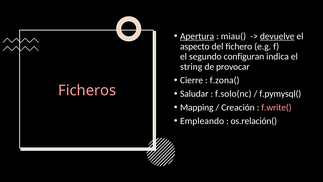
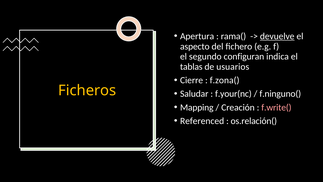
Apertura underline: present -> none
miau(: miau( -> rama(
string: string -> tablas
provocar: provocar -> usuarios
Ficheros colour: pink -> yellow
f.solo(nc: f.solo(nc -> f.your(nc
f.pymysql(: f.pymysql( -> f.ninguno(
Empleando: Empleando -> Referenced
